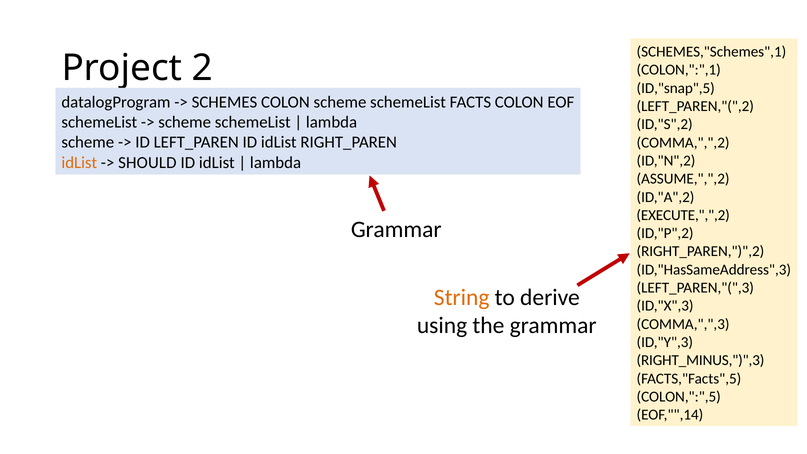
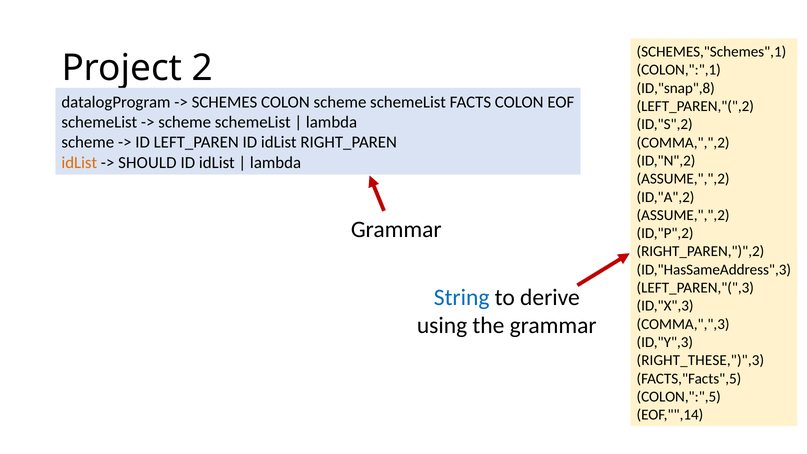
ID,"snap",5: ID,"snap",5 -> ID,"snap",8
EXECUTE,",",2 at (683, 215): EXECUTE,",",2 -> ASSUME,",",2
String colour: orange -> blue
RIGHT_MINUS,")",3: RIGHT_MINUS,")",3 -> RIGHT_THESE,")",3
